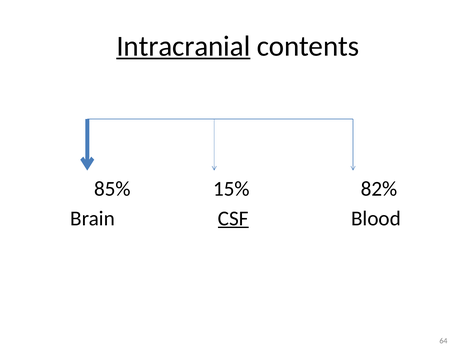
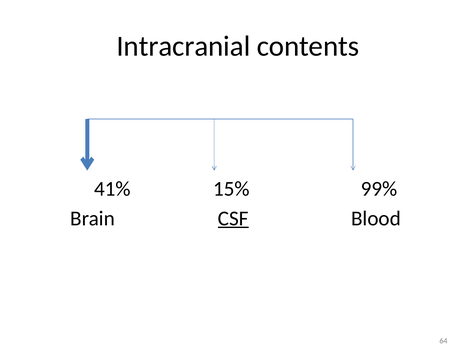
Intracranial underline: present -> none
85%: 85% -> 41%
82%: 82% -> 99%
